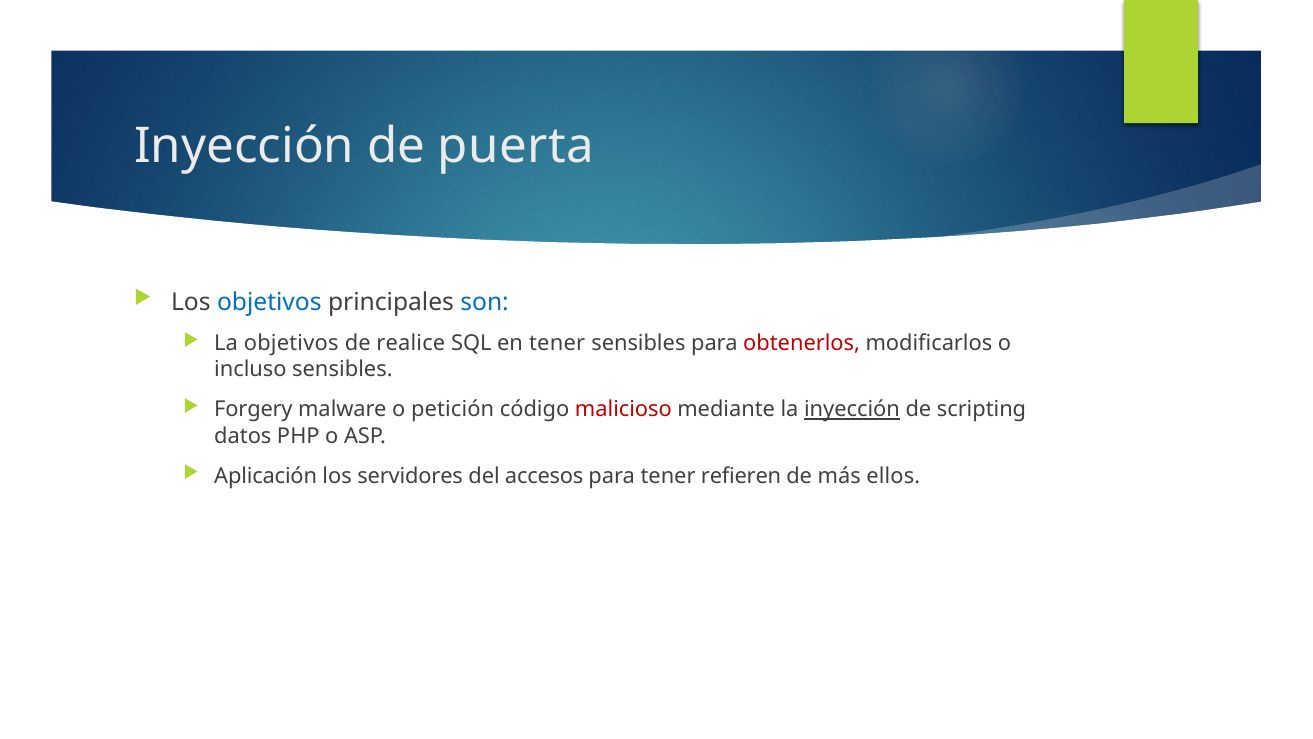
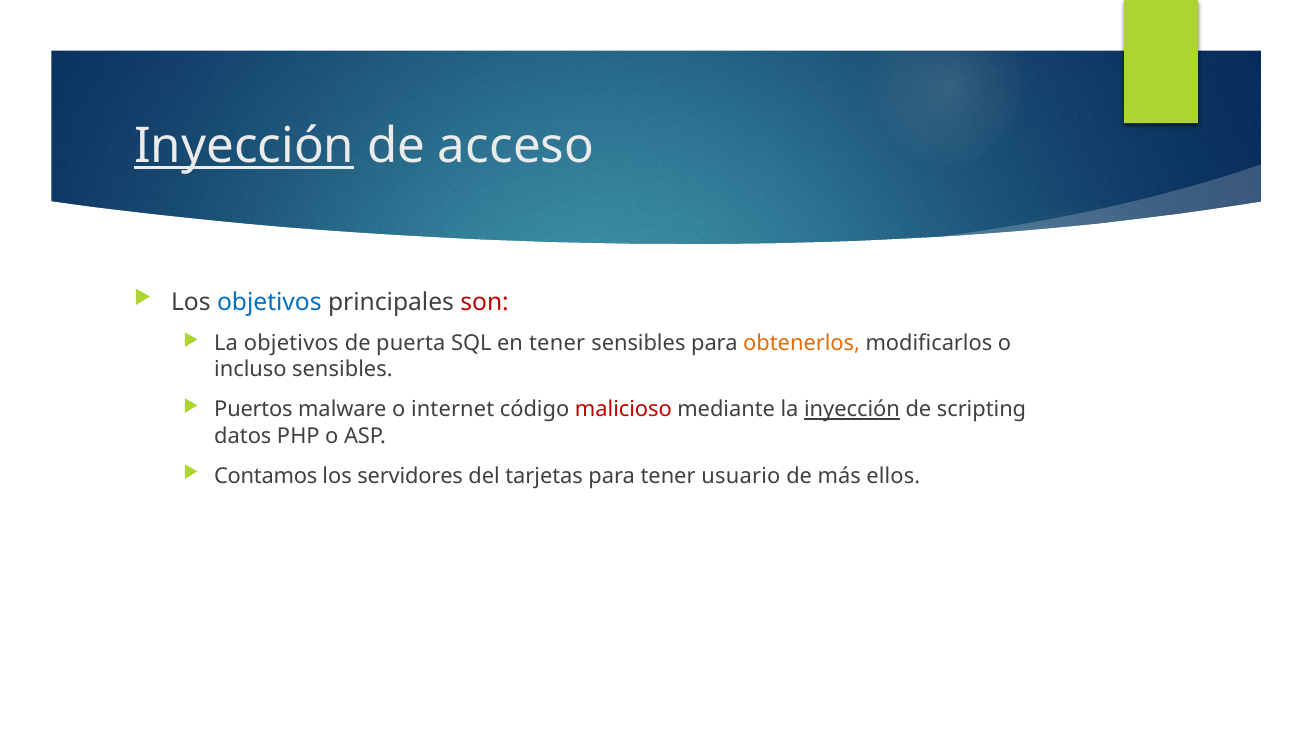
Inyección at (244, 146) underline: none -> present
puerta: puerta -> acceso
son colour: blue -> red
realice: realice -> puerta
obtenerlos colour: red -> orange
Forgery: Forgery -> Puertos
petición: petición -> internet
Aplicación: Aplicación -> Contamos
accesos: accesos -> tarjetas
refieren: refieren -> usuario
